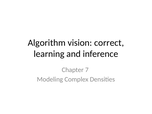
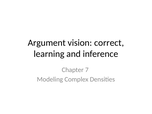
Algorithm: Algorithm -> Argument
